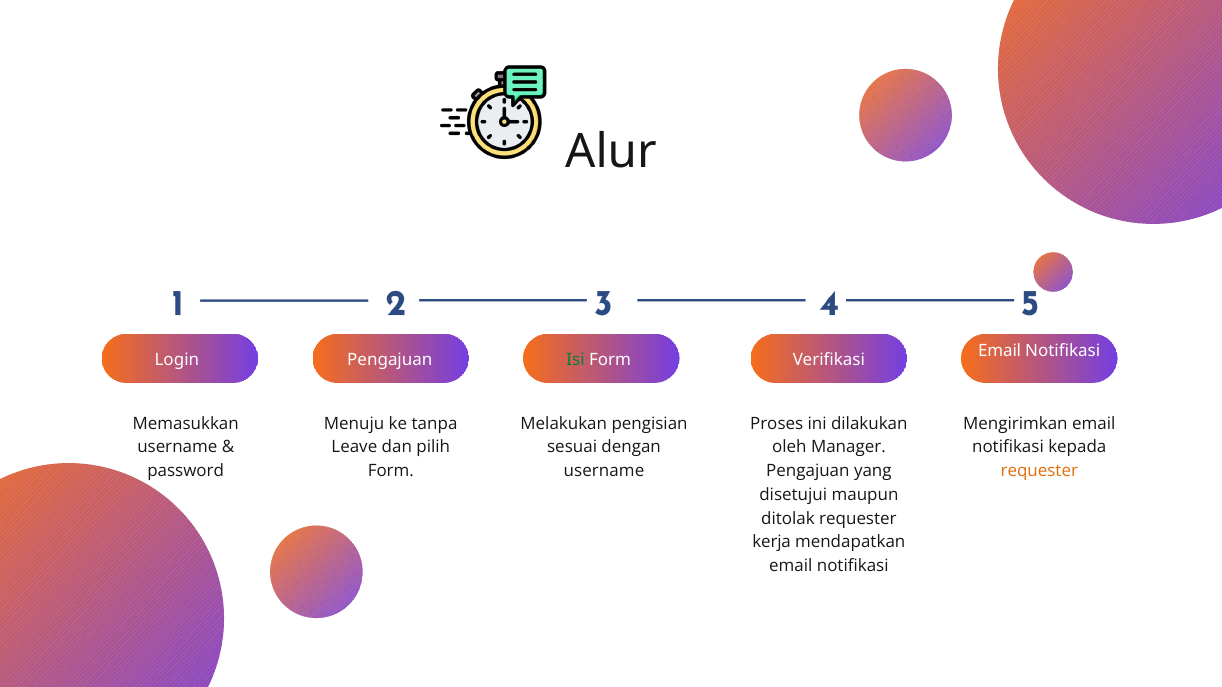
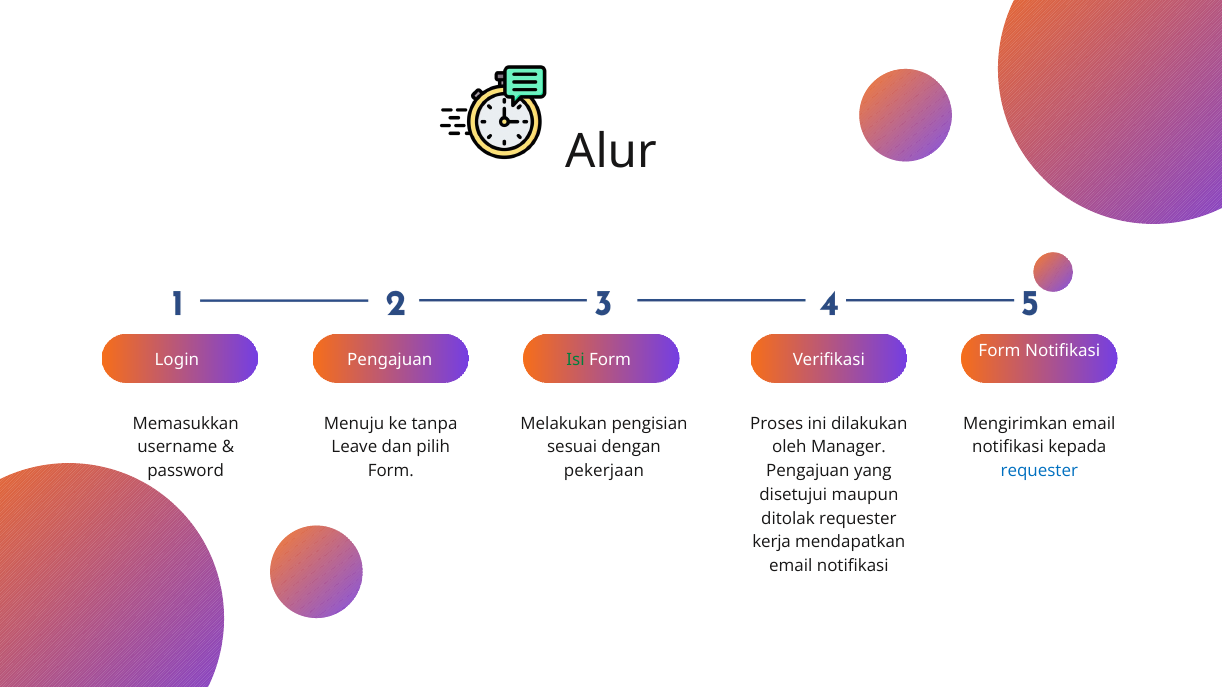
Email at (1000, 351): Email -> Form
username at (604, 471): username -> pekerjaan
requester at (1039, 471) colour: orange -> blue
